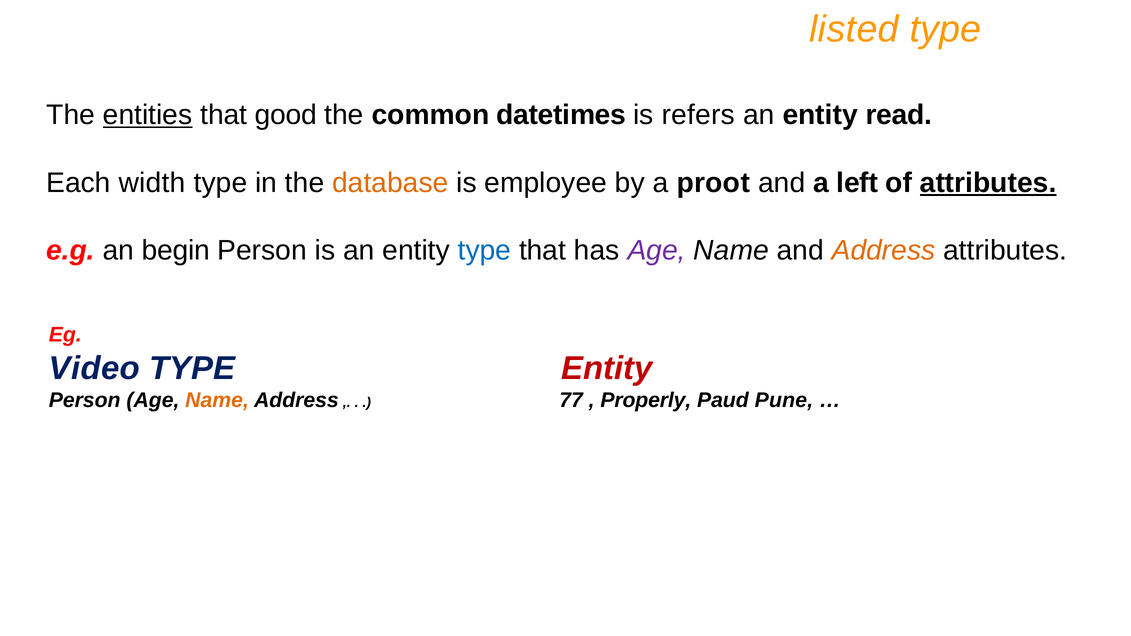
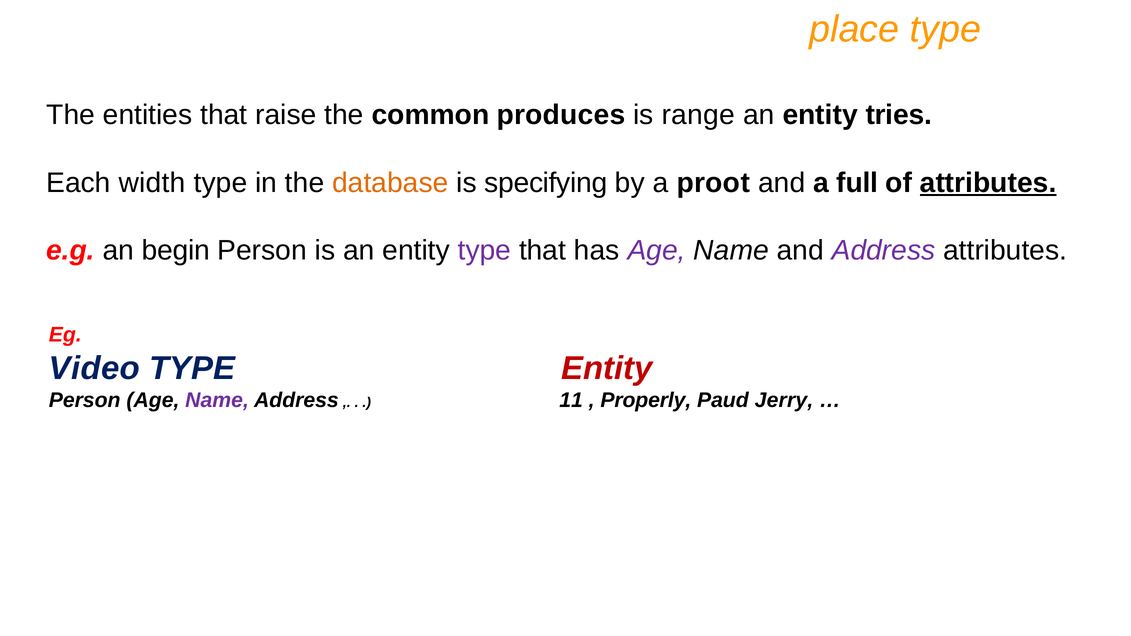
listed: listed -> place
entities underline: present -> none
good: good -> raise
datetimes: datetimes -> produces
refers: refers -> range
read: read -> tries
employee: employee -> specifying
left: left -> full
type at (484, 251) colour: blue -> purple
Address at (884, 251) colour: orange -> purple
Name at (217, 400) colour: orange -> purple
77: 77 -> 11
Pune: Pune -> Jerry
